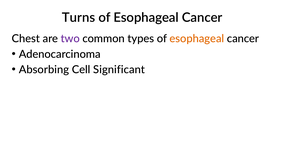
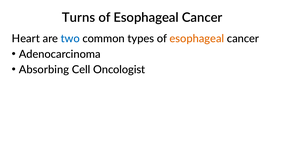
Chest: Chest -> Heart
two colour: purple -> blue
Significant: Significant -> Oncologist
